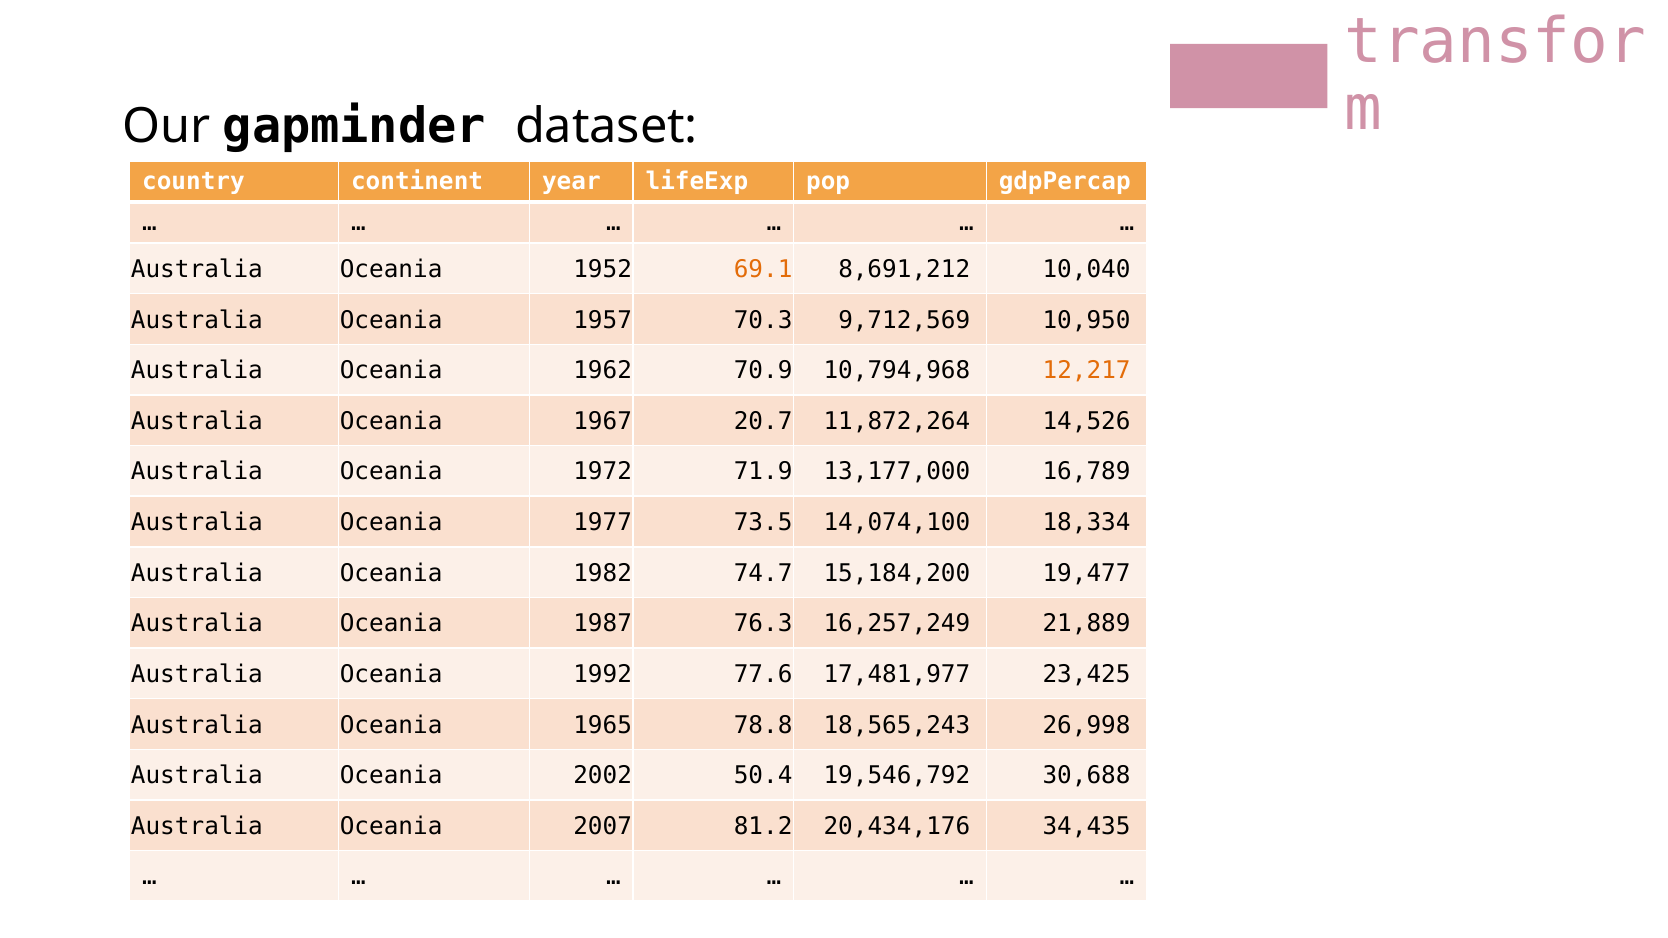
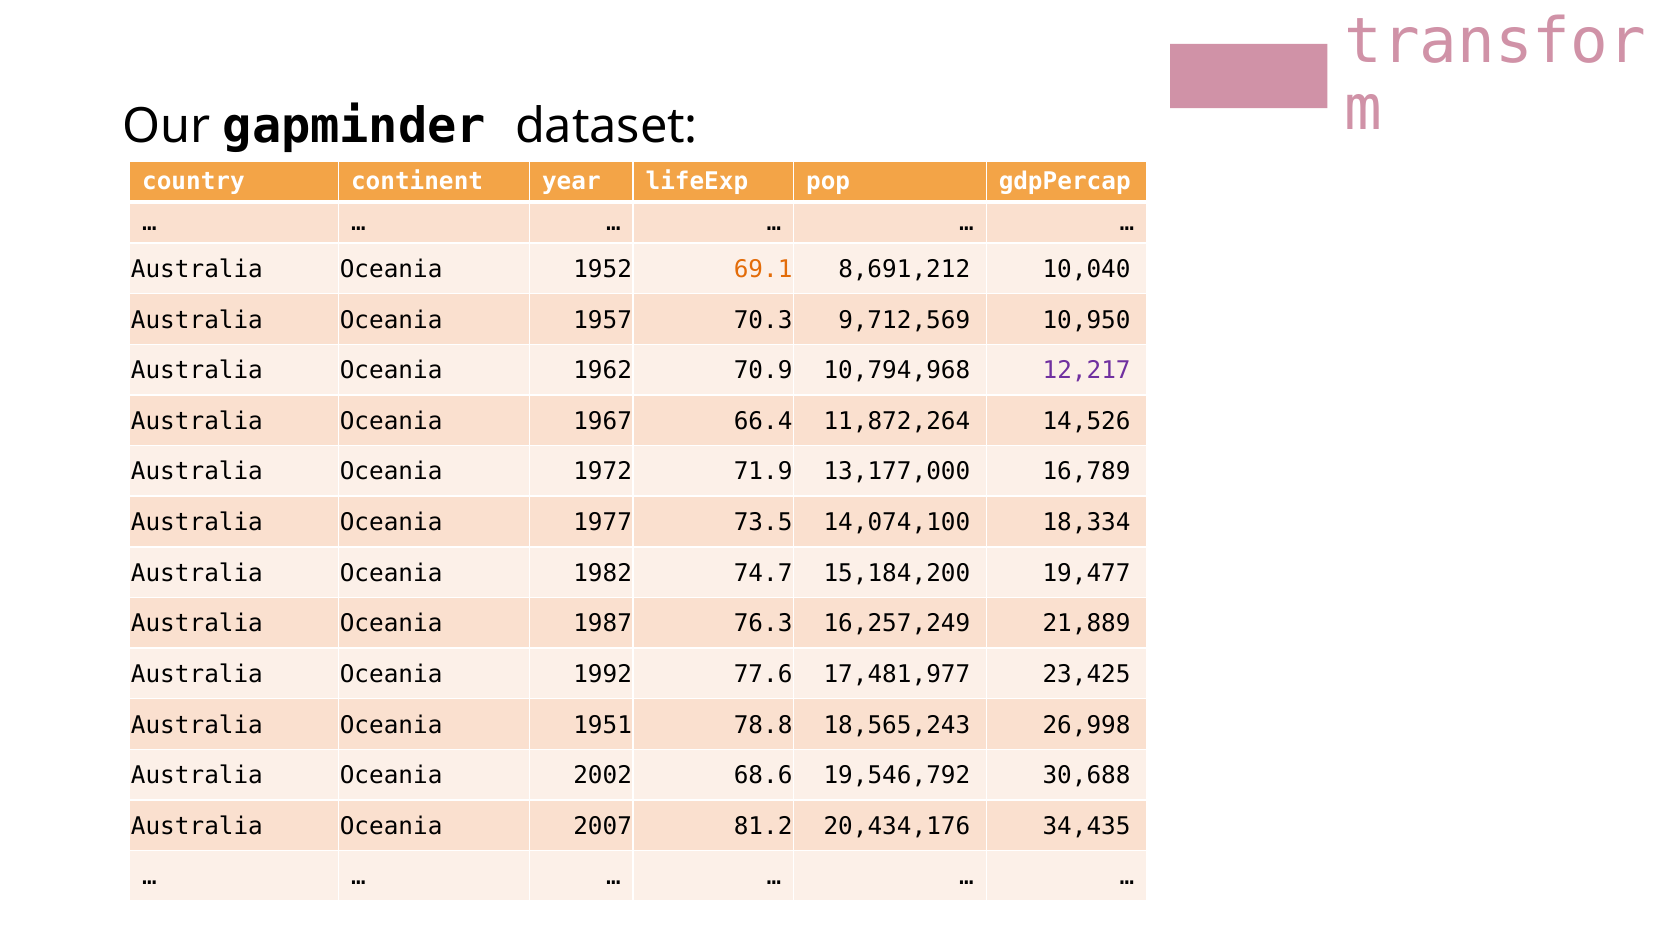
12,217 colour: orange -> purple
20.7: 20.7 -> 66.4
1965: 1965 -> 1951
50.4: 50.4 -> 68.6
